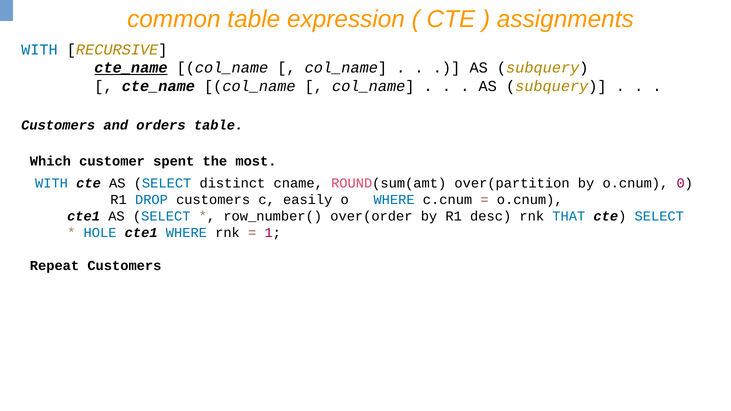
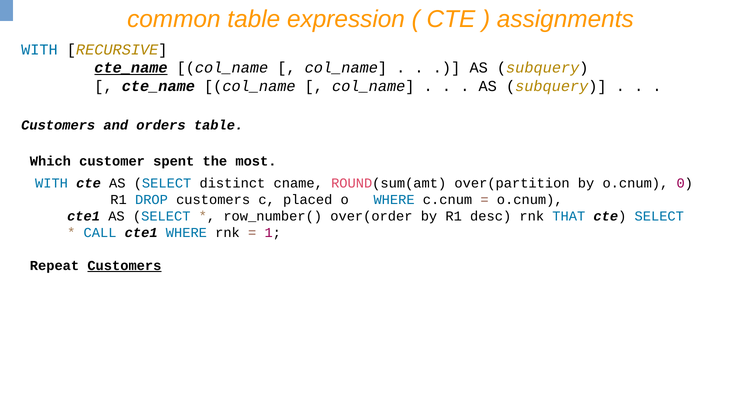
easily: easily -> placed
HOLE: HOLE -> CALL
Customers at (124, 266) underline: none -> present
